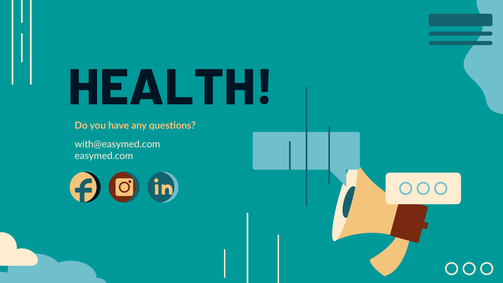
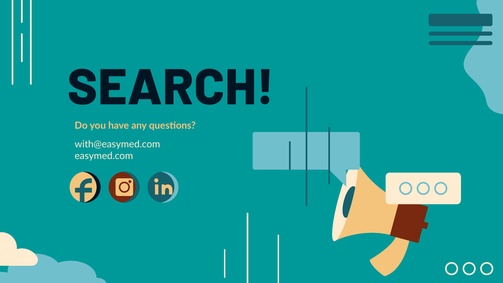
HEALTH: HEALTH -> SEARCH
